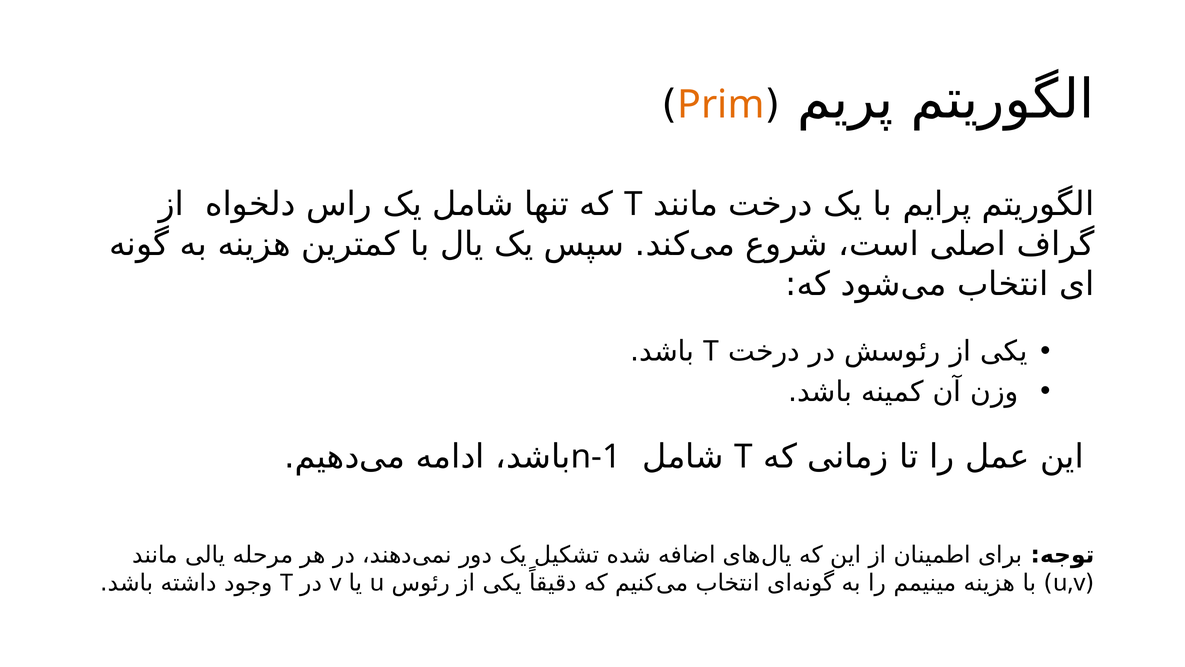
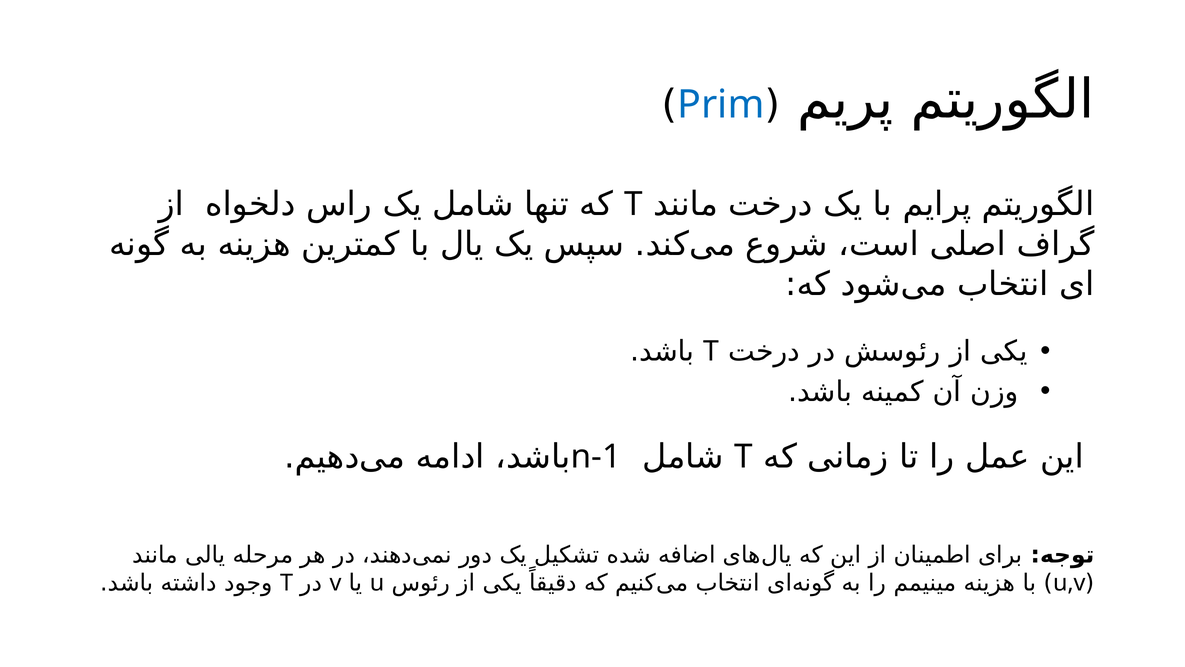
Prim colour: orange -> blue
